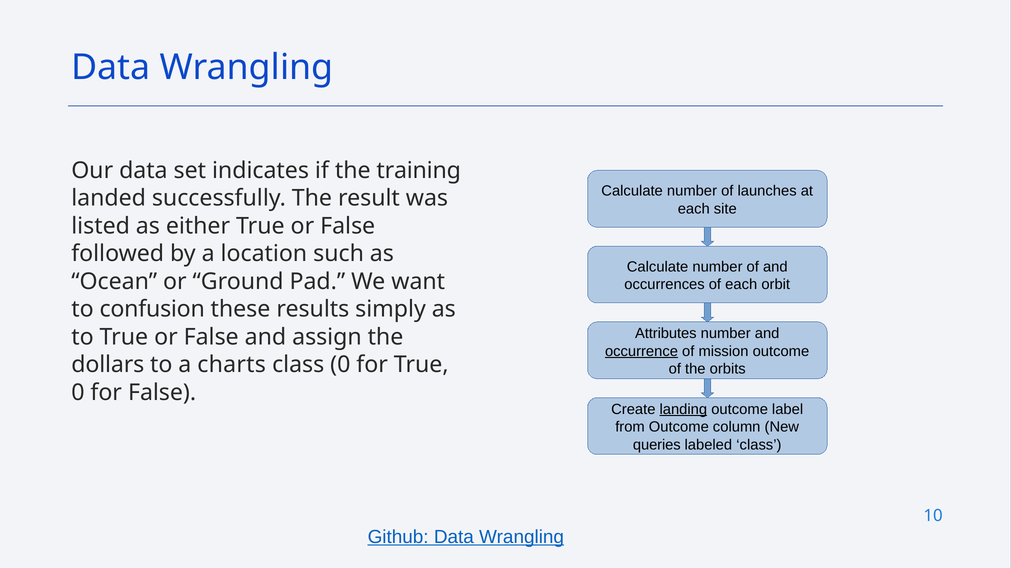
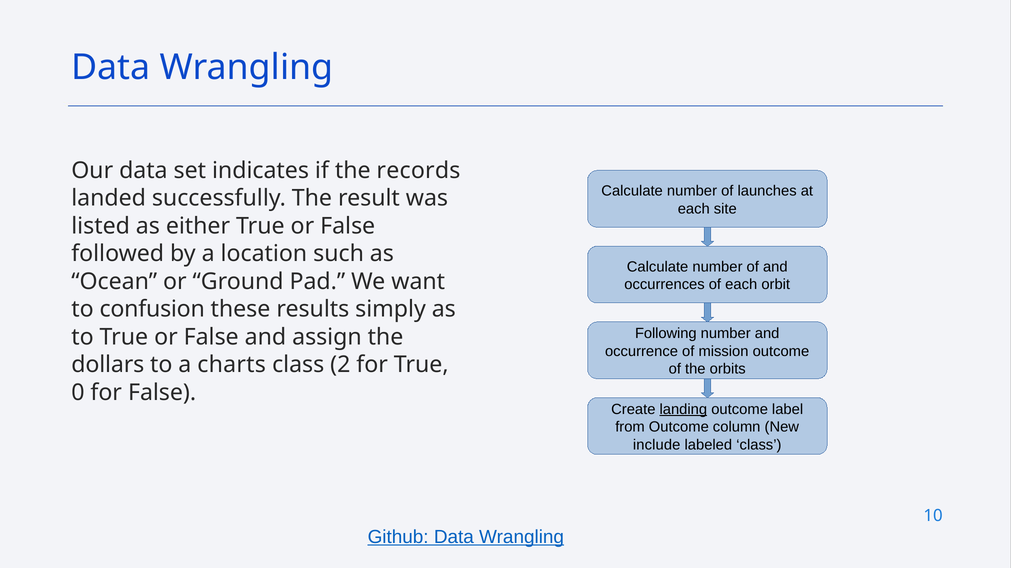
training: training -> records
Attributes: Attributes -> Following
occurrence underline: present -> none
class 0: 0 -> 2
queries: queries -> include
